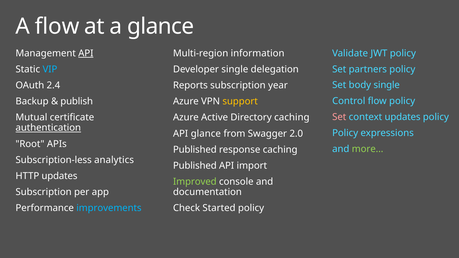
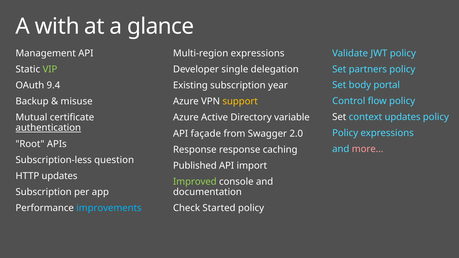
A flow: flow -> with
API at (86, 53) underline: present -> none
Multi-region information: information -> expressions
VIP colour: light blue -> light green
body single: single -> portal
2.4: 2.4 -> 9.4
Reports: Reports -> Existing
publish: publish -> misuse
Set at (339, 117) colour: pink -> white
Directory caching: caching -> variable
API glance: glance -> façade
more colour: light green -> pink
Published at (195, 150): Published -> Response
analytics: analytics -> question
